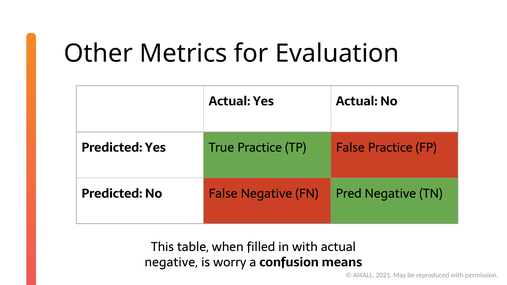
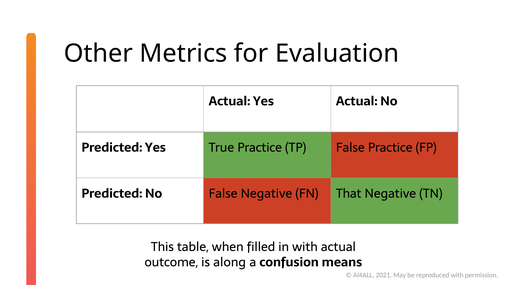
Pred: Pred -> That
negative at (171, 262): negative -> outcome
worry: worry -> along
